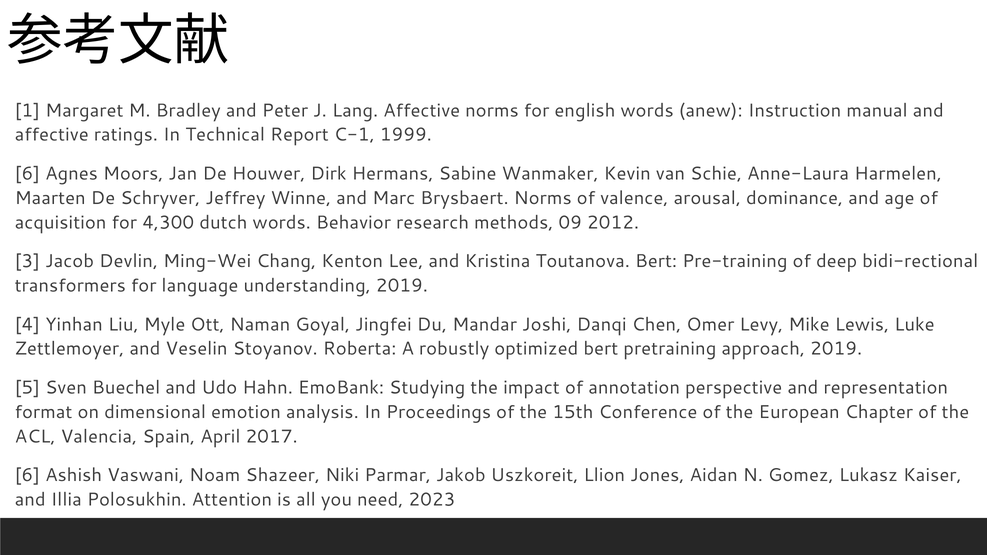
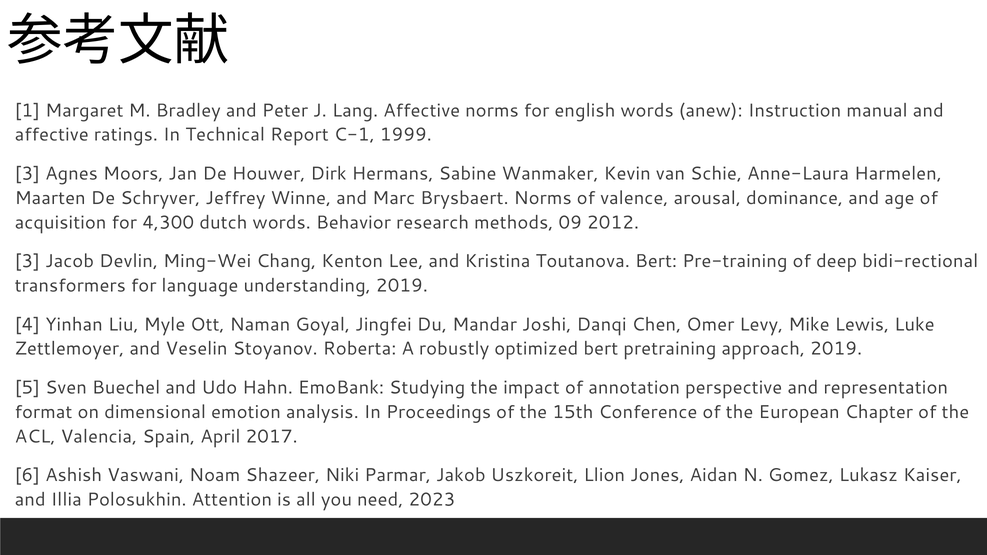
6 at (27, 174): 6 -> 3
